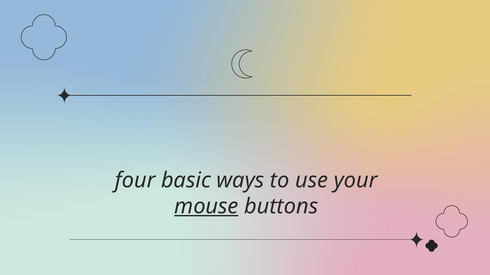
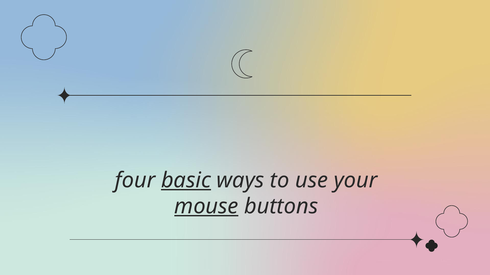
basic underline: none -> present
